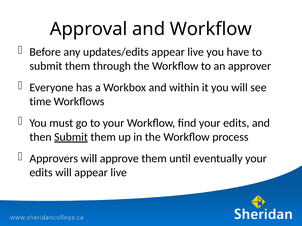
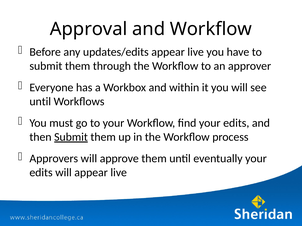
time at (40, 102): time -> until
